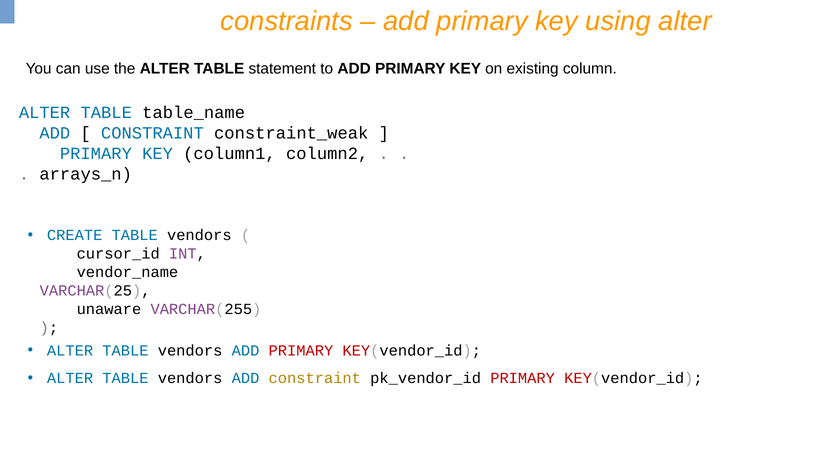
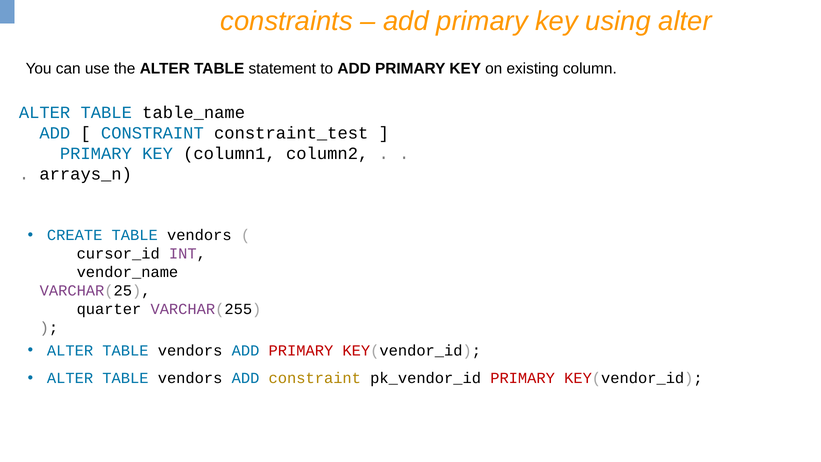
constraint_weak: constraint_weak -> constraint_test
unaware: unaware -> quarter
